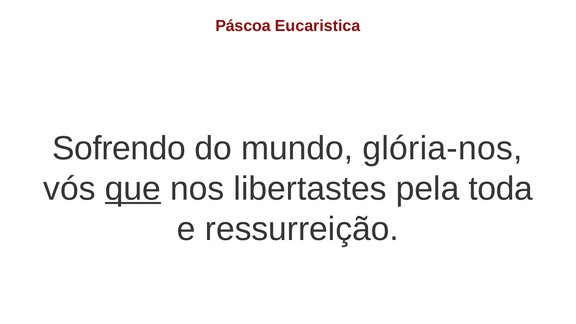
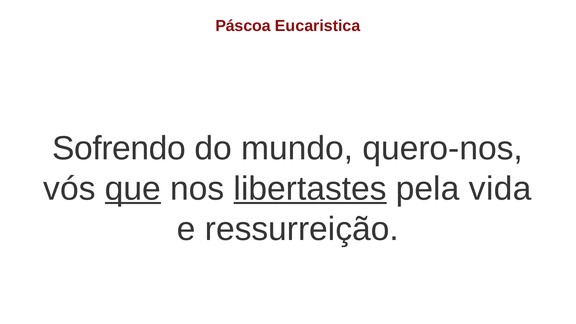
glória-nos: glória-nos -> quero-nos
libertastes underline: none -> present
toda: toda -> vida
